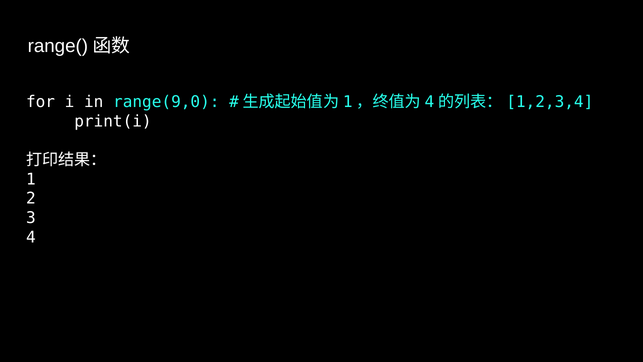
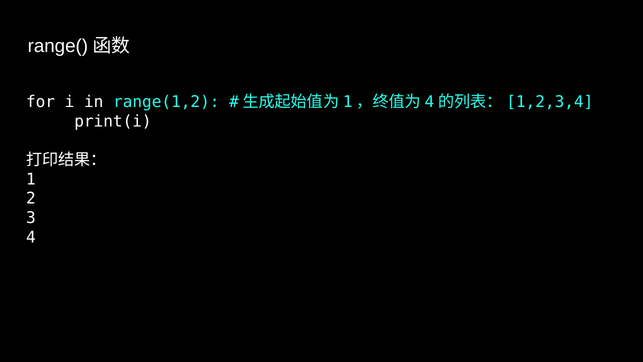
range(9,0: range(9,0 -> range(1,2
